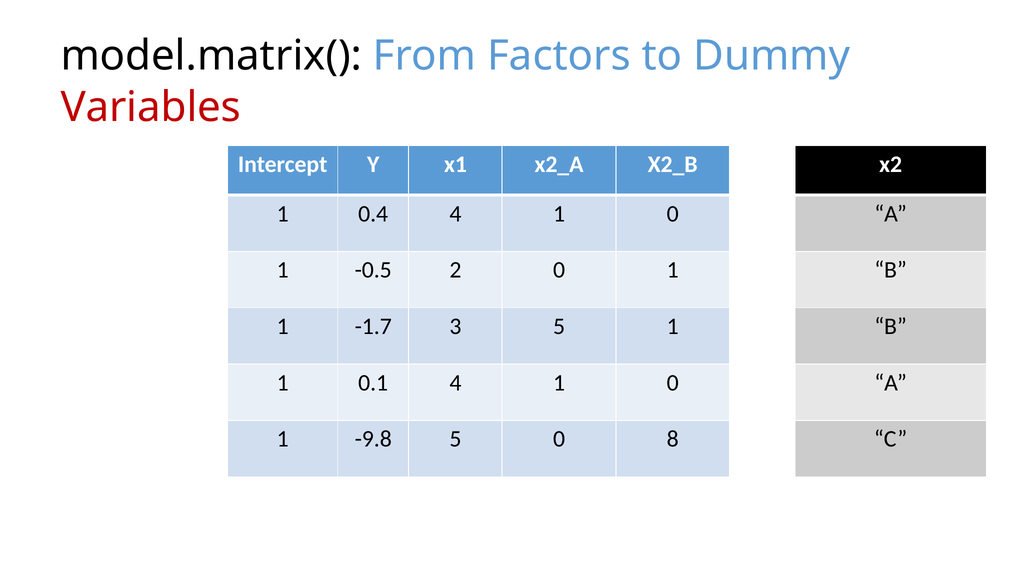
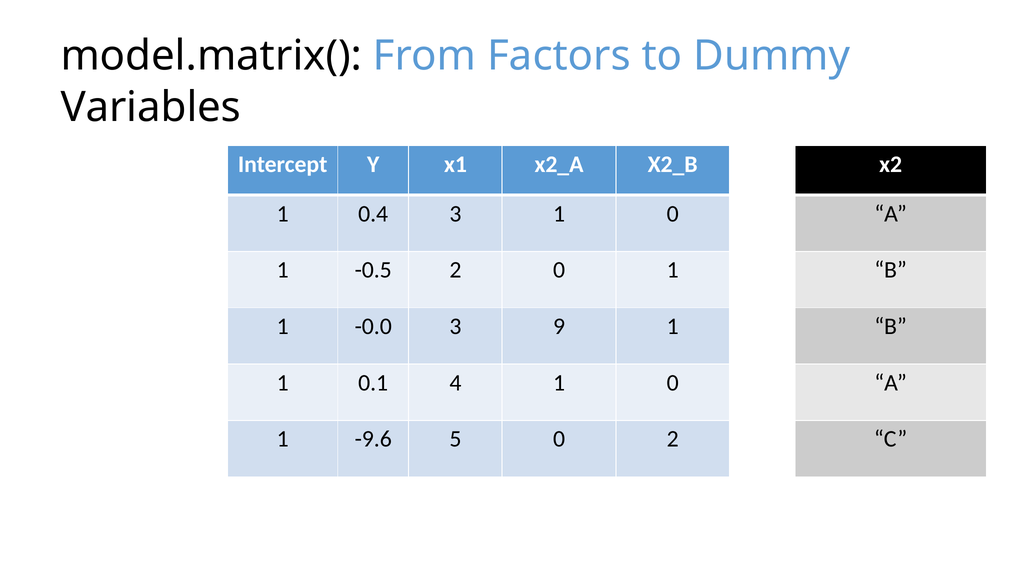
Variables colour: red -> black
0.4 4: 4 -> 3
-1.7: -1.7 -> -0.0
3 5: 5 -> 9
-9.8: -9.8 -> -9.6
0 8: 8 -> 2
